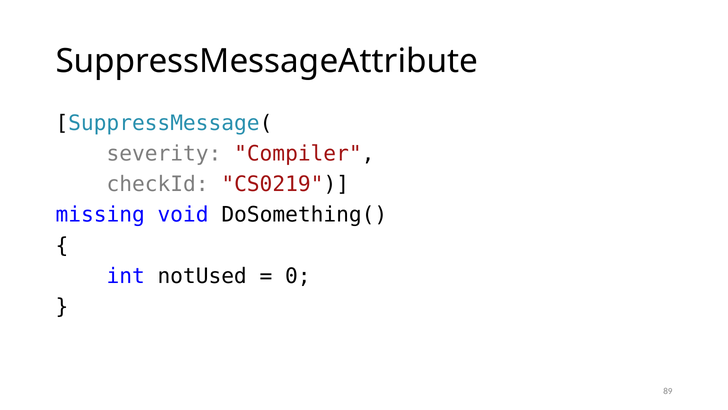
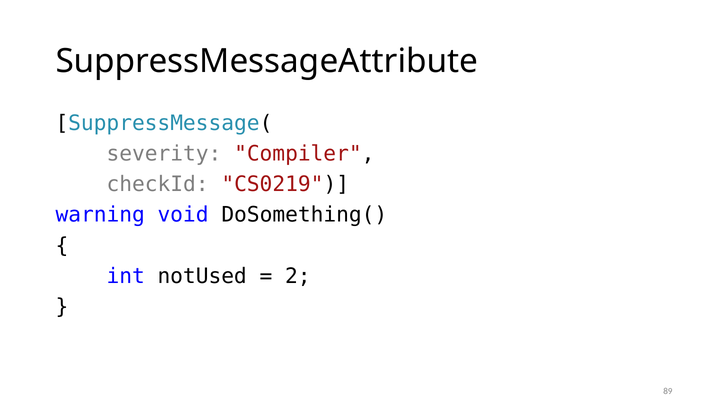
missing: missing -> warning
0: 0 -> 2
